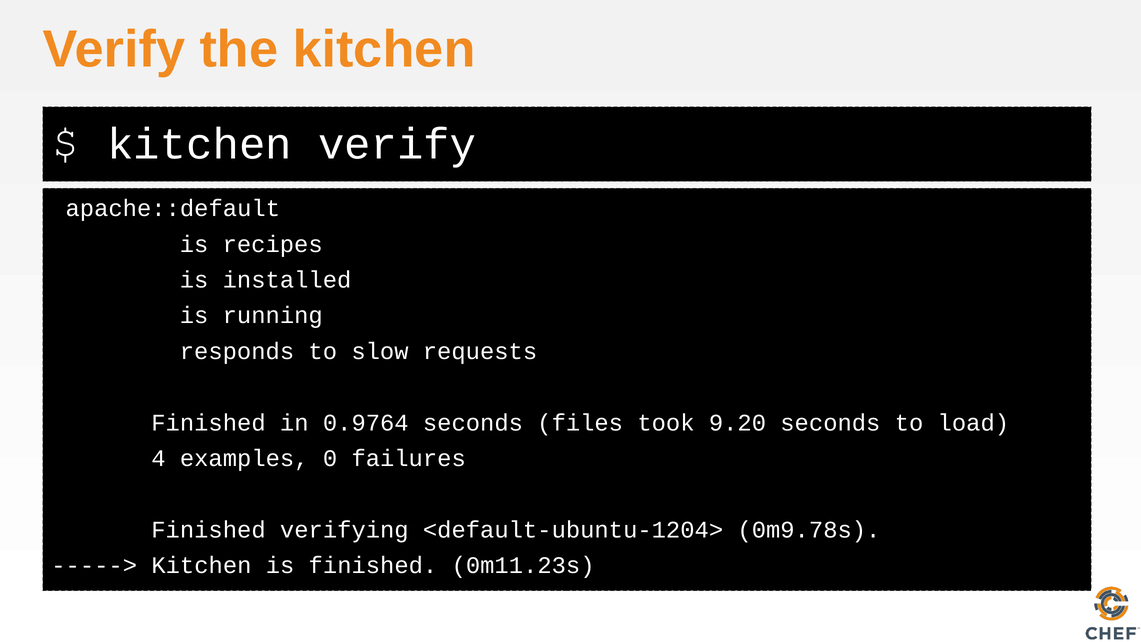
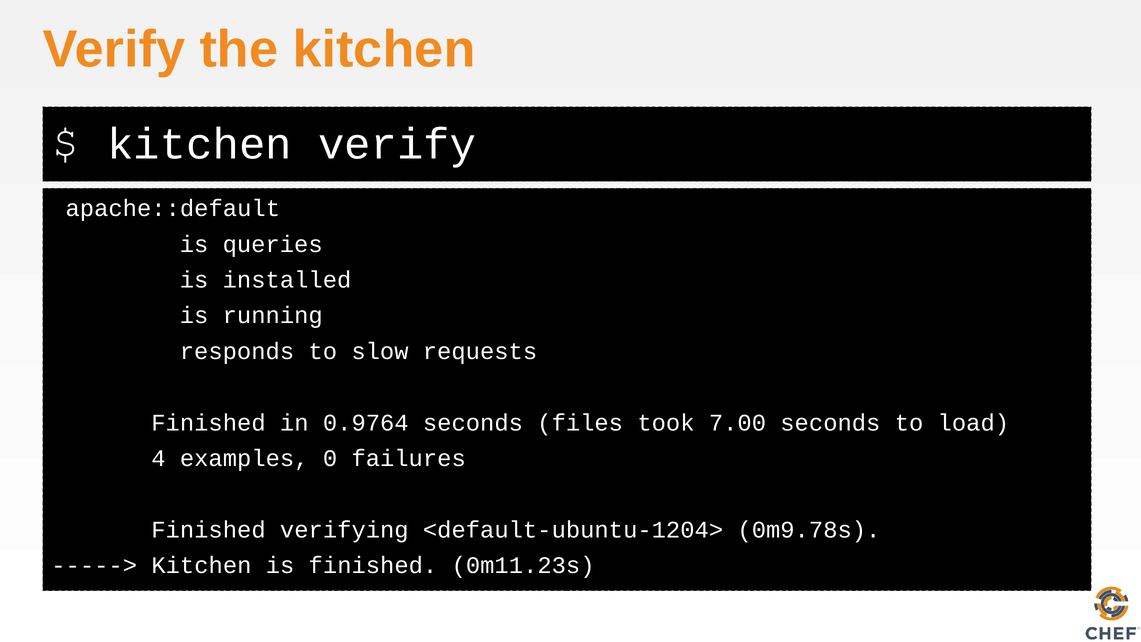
recipes: recipes -> queries
9.20: 9.20 -> 7.00
